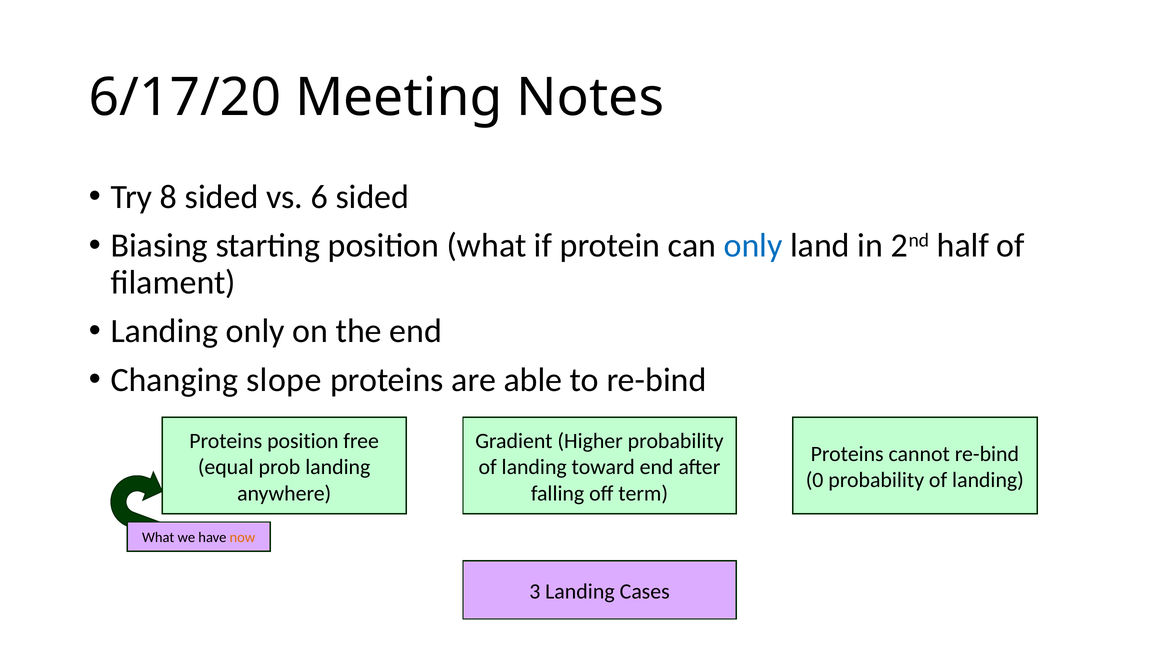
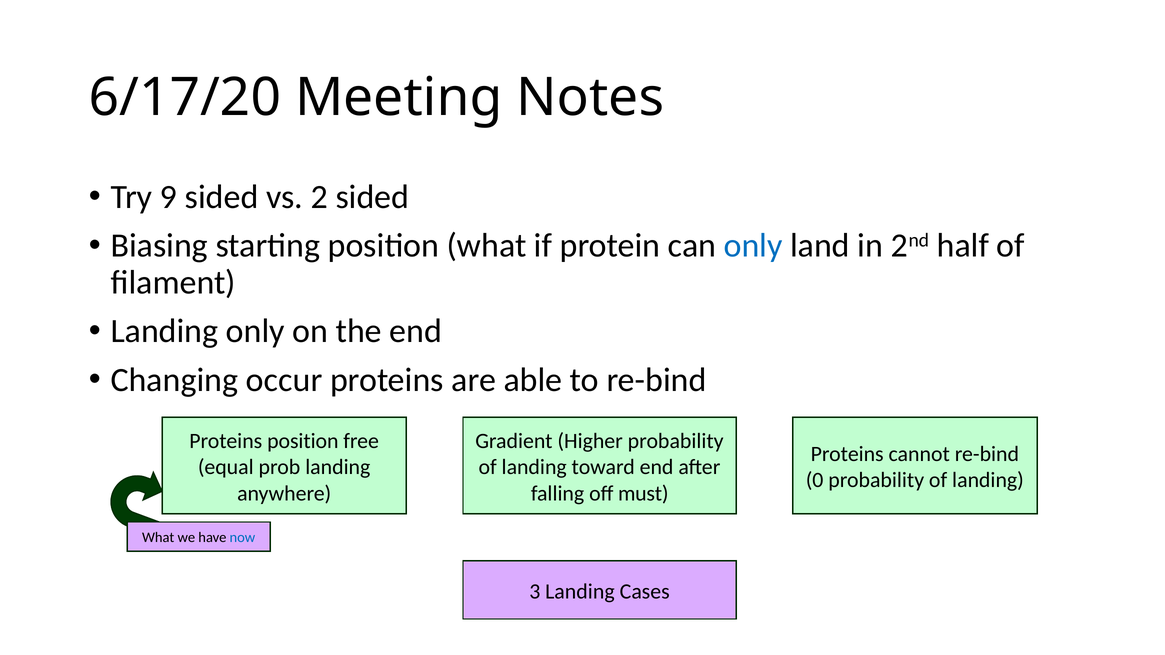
8: 8 -> 9
6: 6 -> 2
slope: slope -> occur
term: term -> must
now colour: orange -> blue
